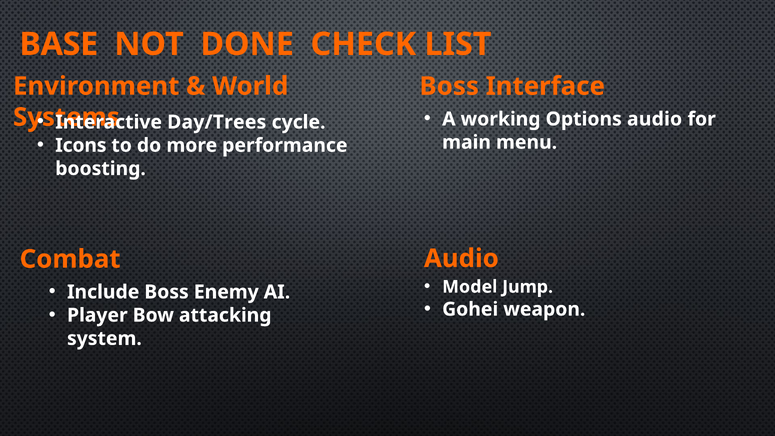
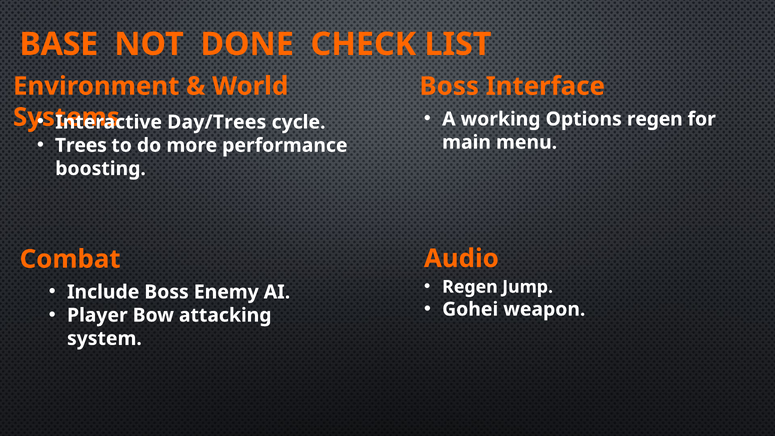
Options audio: audio -> regen
Icons: Icons -> Trees
Model at (470, 287): Model -> Regen
